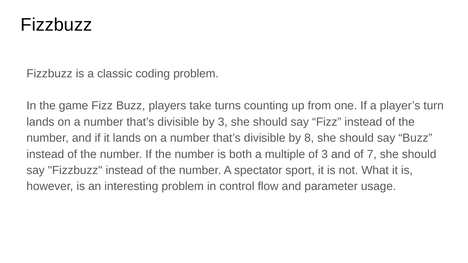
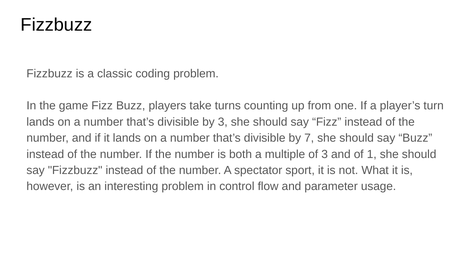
8: 8 -> 7
7: 7 -> 1
